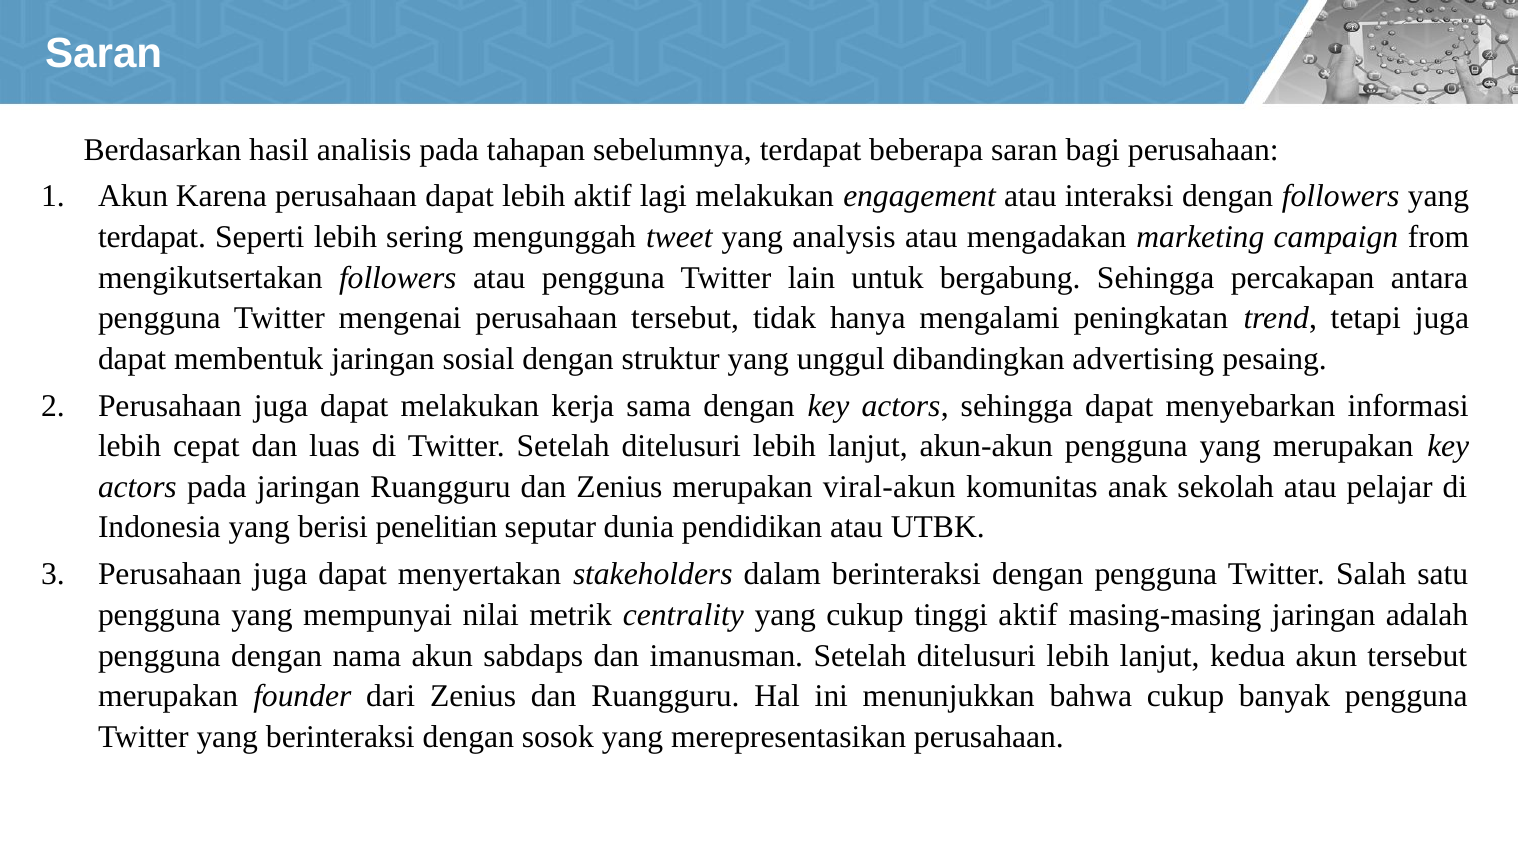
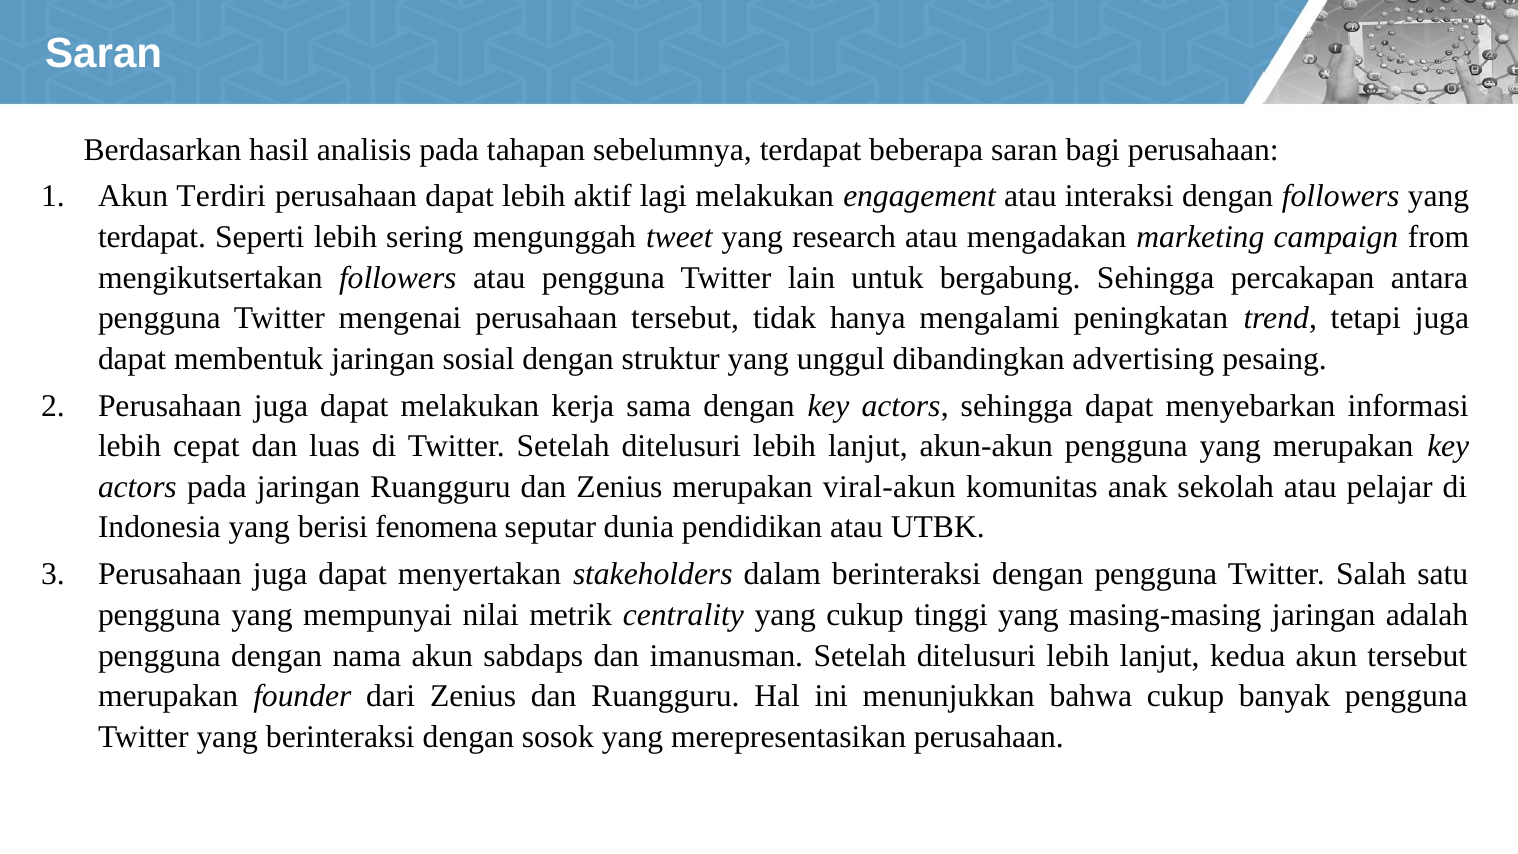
Karena: Karena -> Terdiri
analysis: analysis -> research
penelitian: penelitian -> fenomena
tinggi aktif: aktif -> yang
